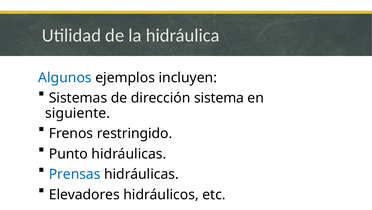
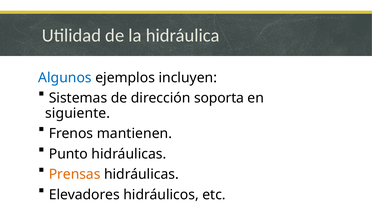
sistema: sistema -> soporta
restringido: restringido -> mantienen
Prensas colour: blue -> orange
